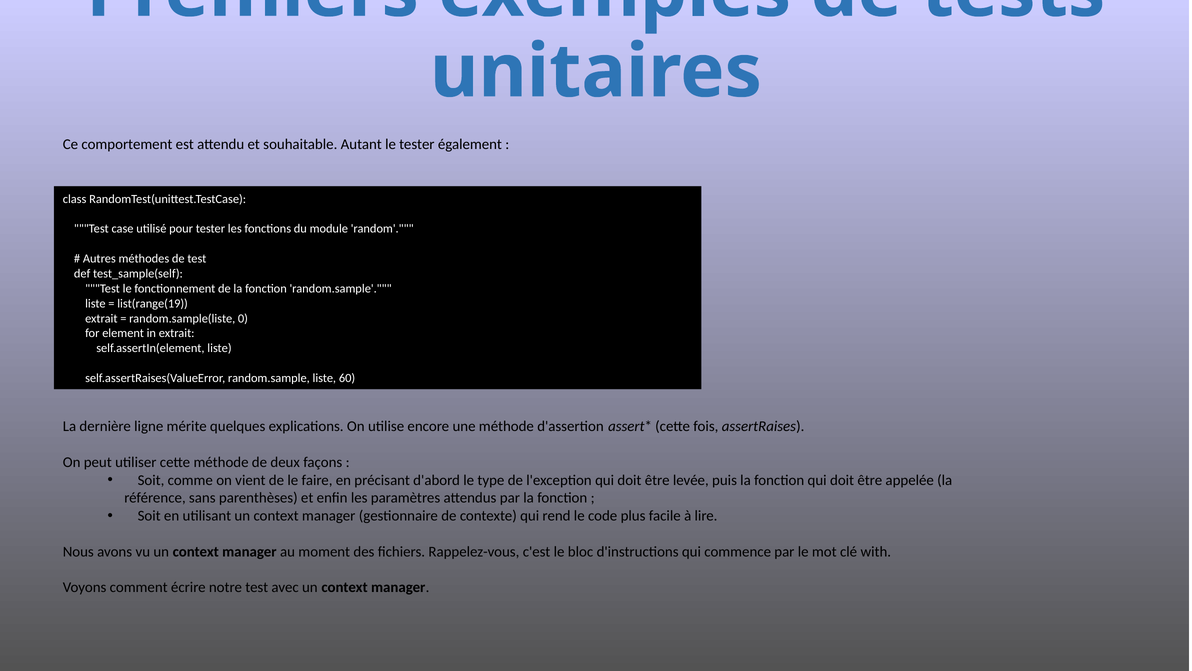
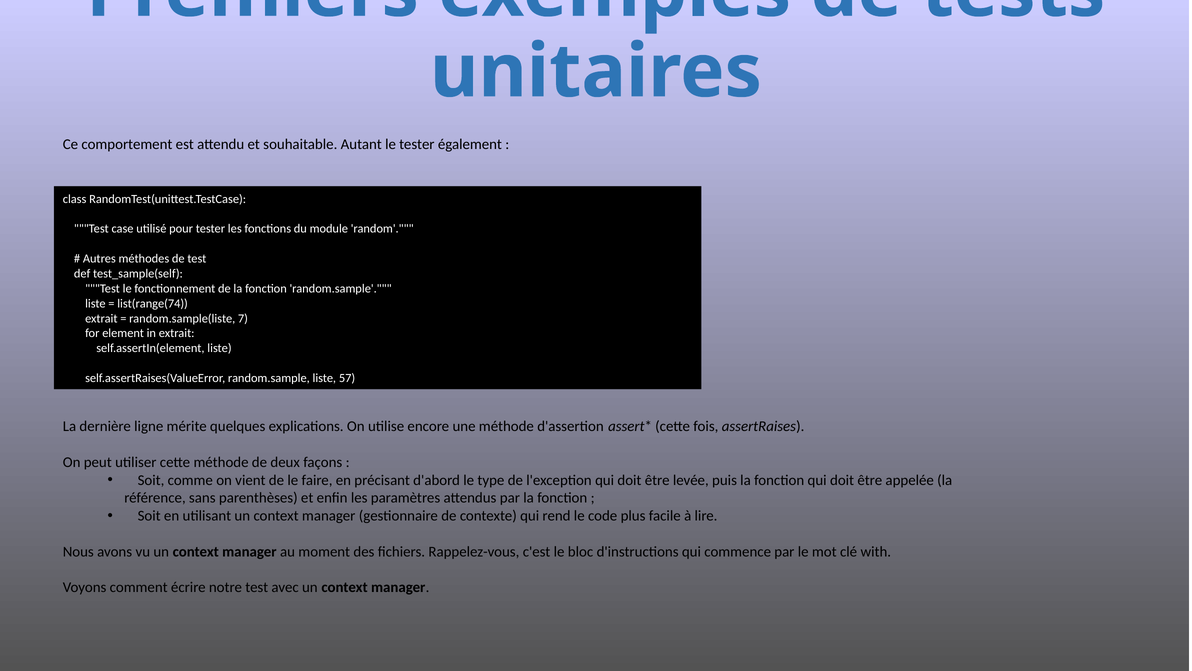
list(range(19: list(range(19 -> list(range(74
0: 0 -> 7
60: 60 -> 57
